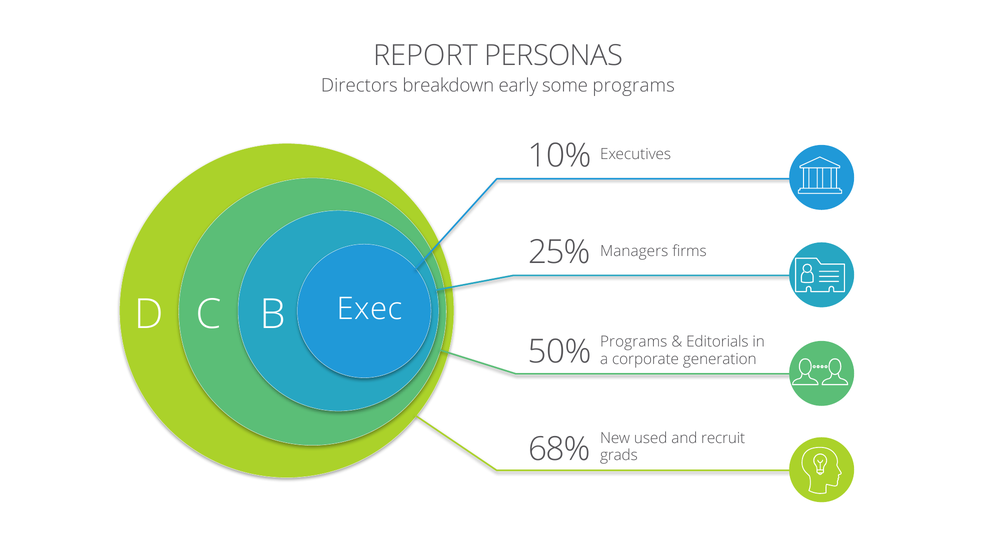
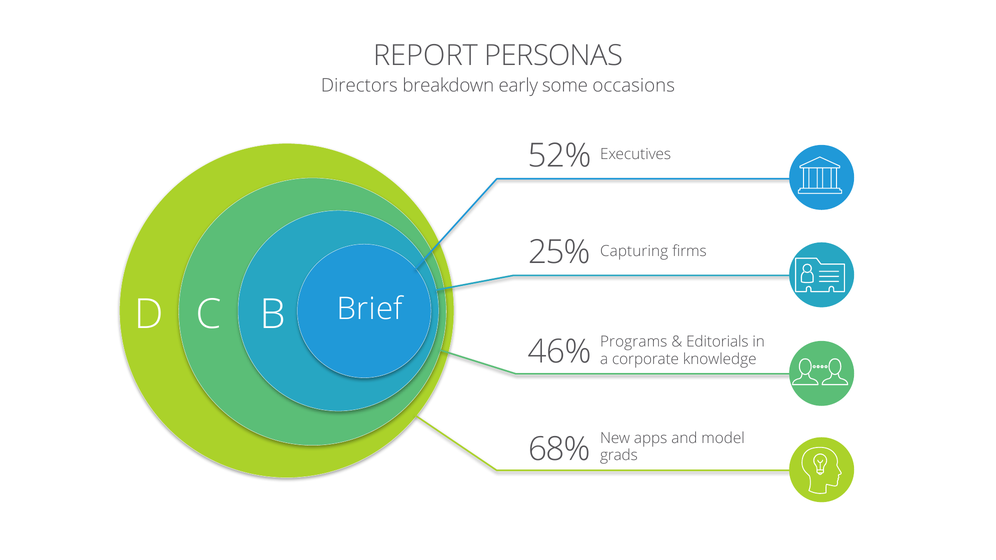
some programs: programs -> occasions
10%: 10% -> 52%
Managers: Managers -> Capturing
Exec: Exec -> Brief
50%: 50% -> 46%
generation: generation -> knowledge
used: used -> apps
recruit: recruit -> model
